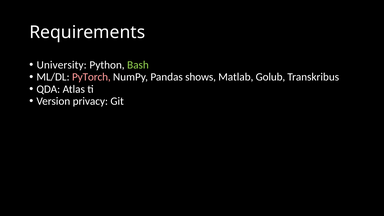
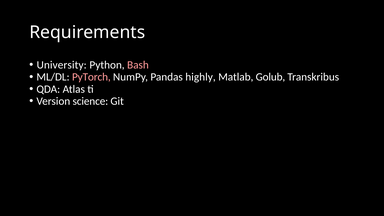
Bash colour: light green -> pink
shows: shows -> highly
privacy: privacy -> science
